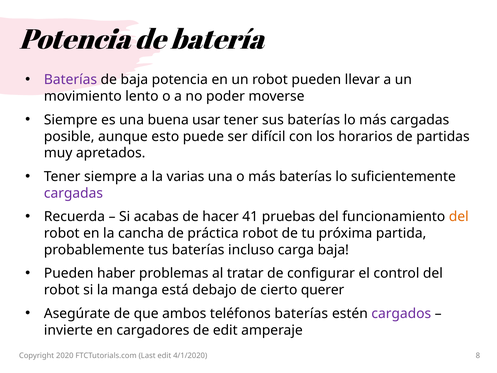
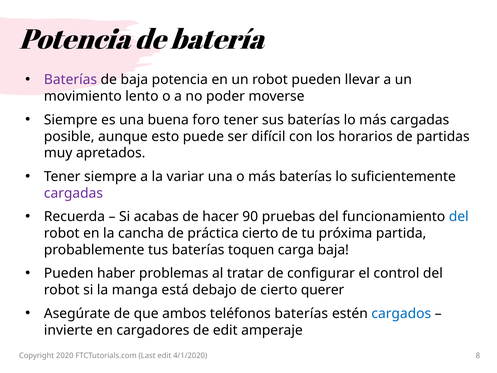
usar: usar -> foro
varias: varias -> variar
41: 41 -> 90
del at (459, 217) colour: orange -> blue
práctica robot: robot -> cierto
incluso: incluso -> toquen
cargados colour: purple -> blue
